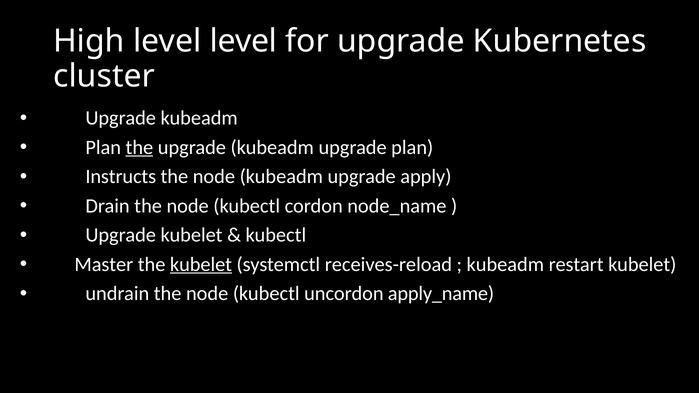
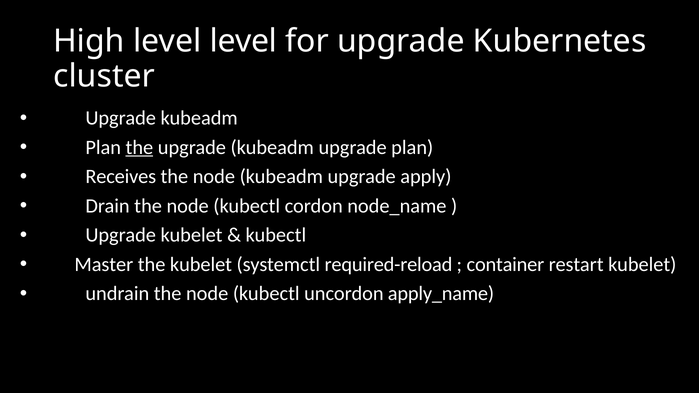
Instructs: Instructs -> Receives
kubelet at (201, 264) underline: present -> none
receives-reload: receives-reload -> required-reload
kubeadm at (505, 264): kubeadm -> container
